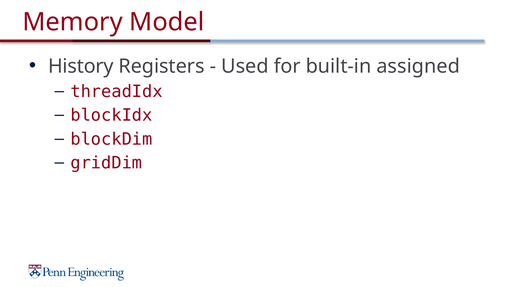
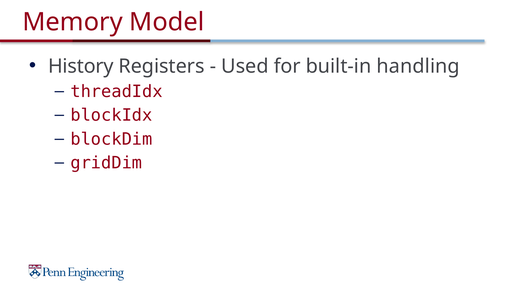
assigned: assigned -> handling
